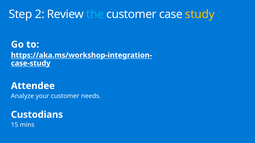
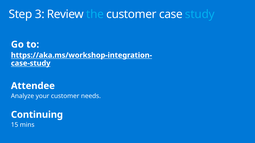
2: 2 -> 3
study colour: yellow -> light blue
Custodians: Custodians -> Continuing
